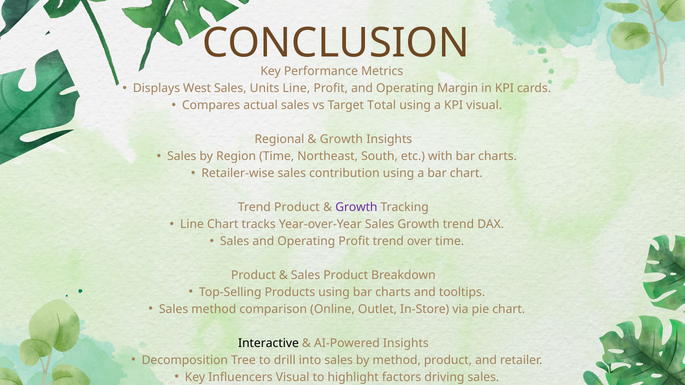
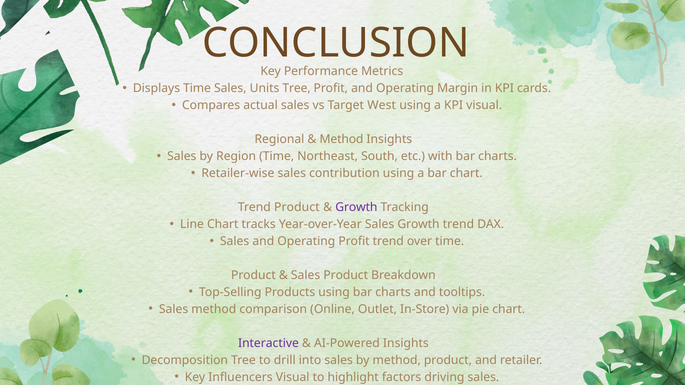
Displays West: West -> Time
Units Line: Line -> Tree
Total: Total -> West
Growth at (341, 139): Growth -> Method
Interactive colour: black -> purple
